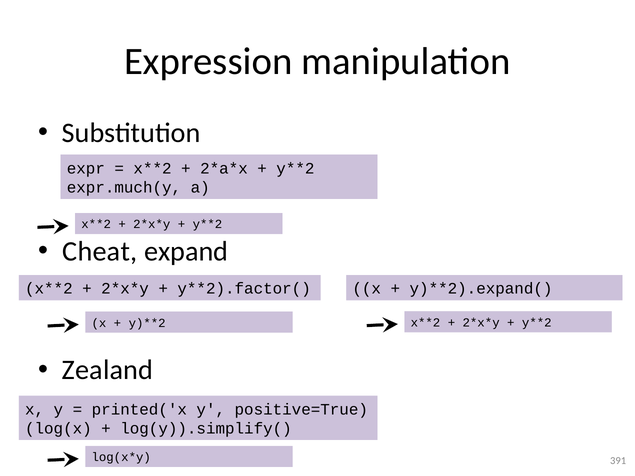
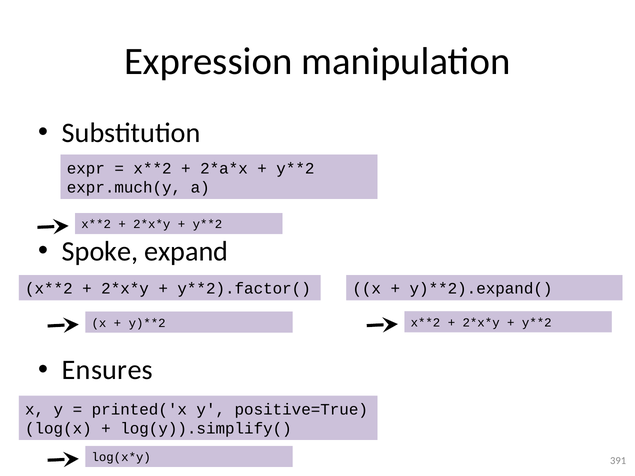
Cheat: Cheat -> Spoke
Zealand: Zealand -> Ensures
